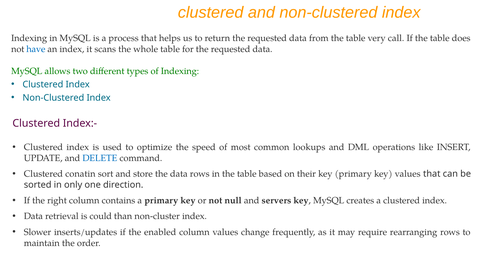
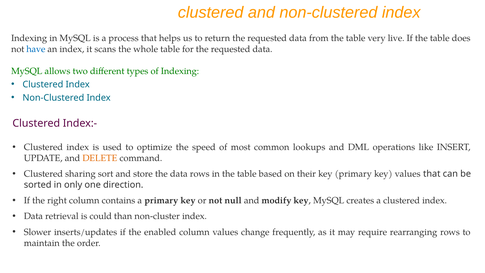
call: call -> live
DELETE colour: blue -> orange
conatin: conatin -> sharing
servers: servers -> modify
